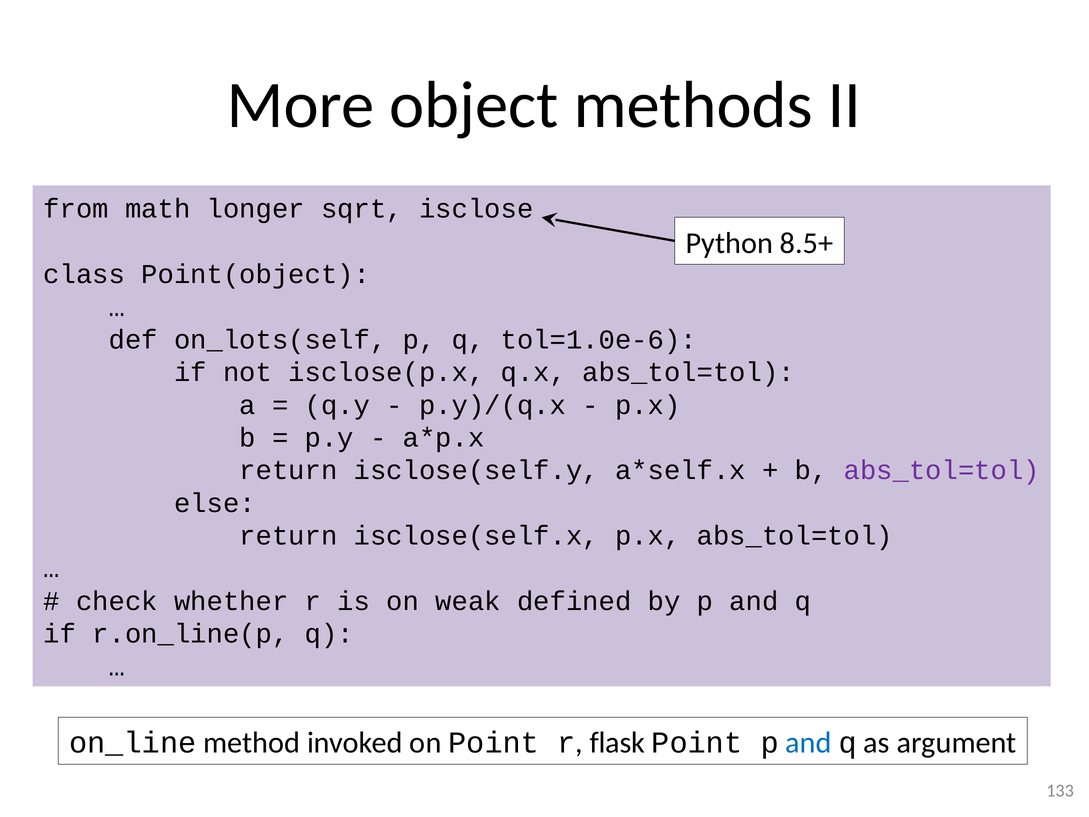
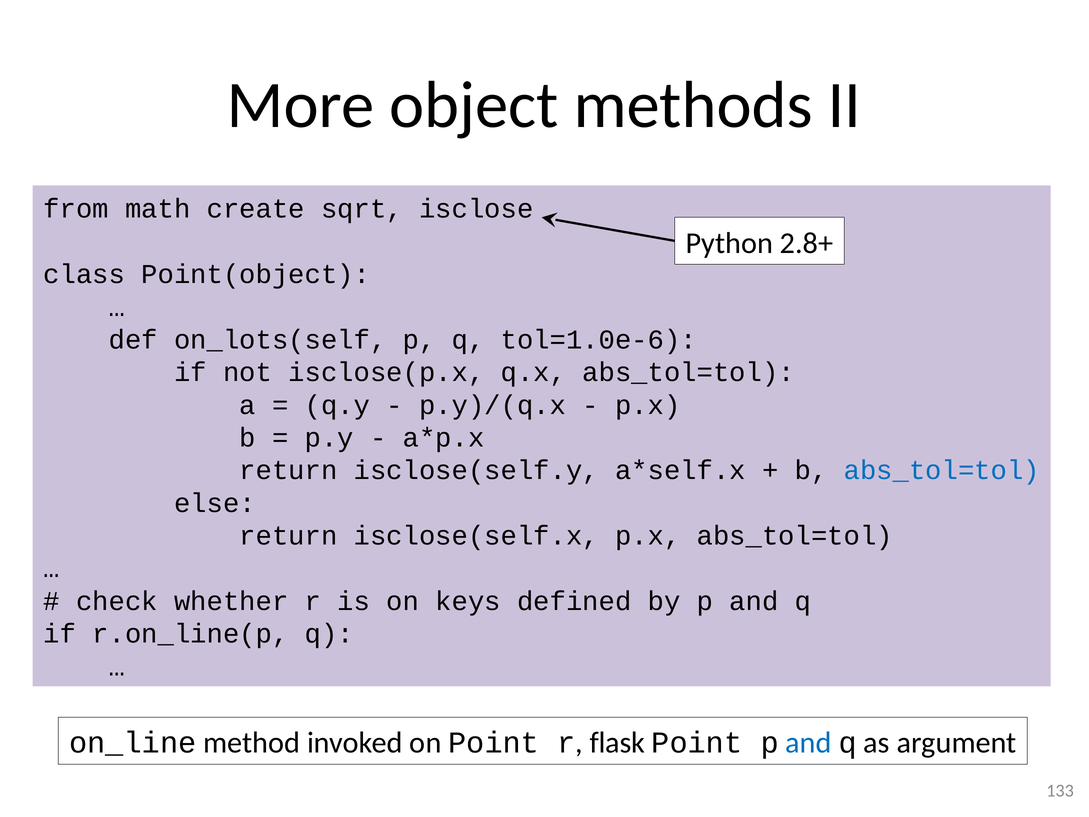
longer: longer -> create
8.5+: 8.5+ -> 2.8+
abs_tol=tol at (942, 470) colour: purple -> blue
weak: weak -> keys
